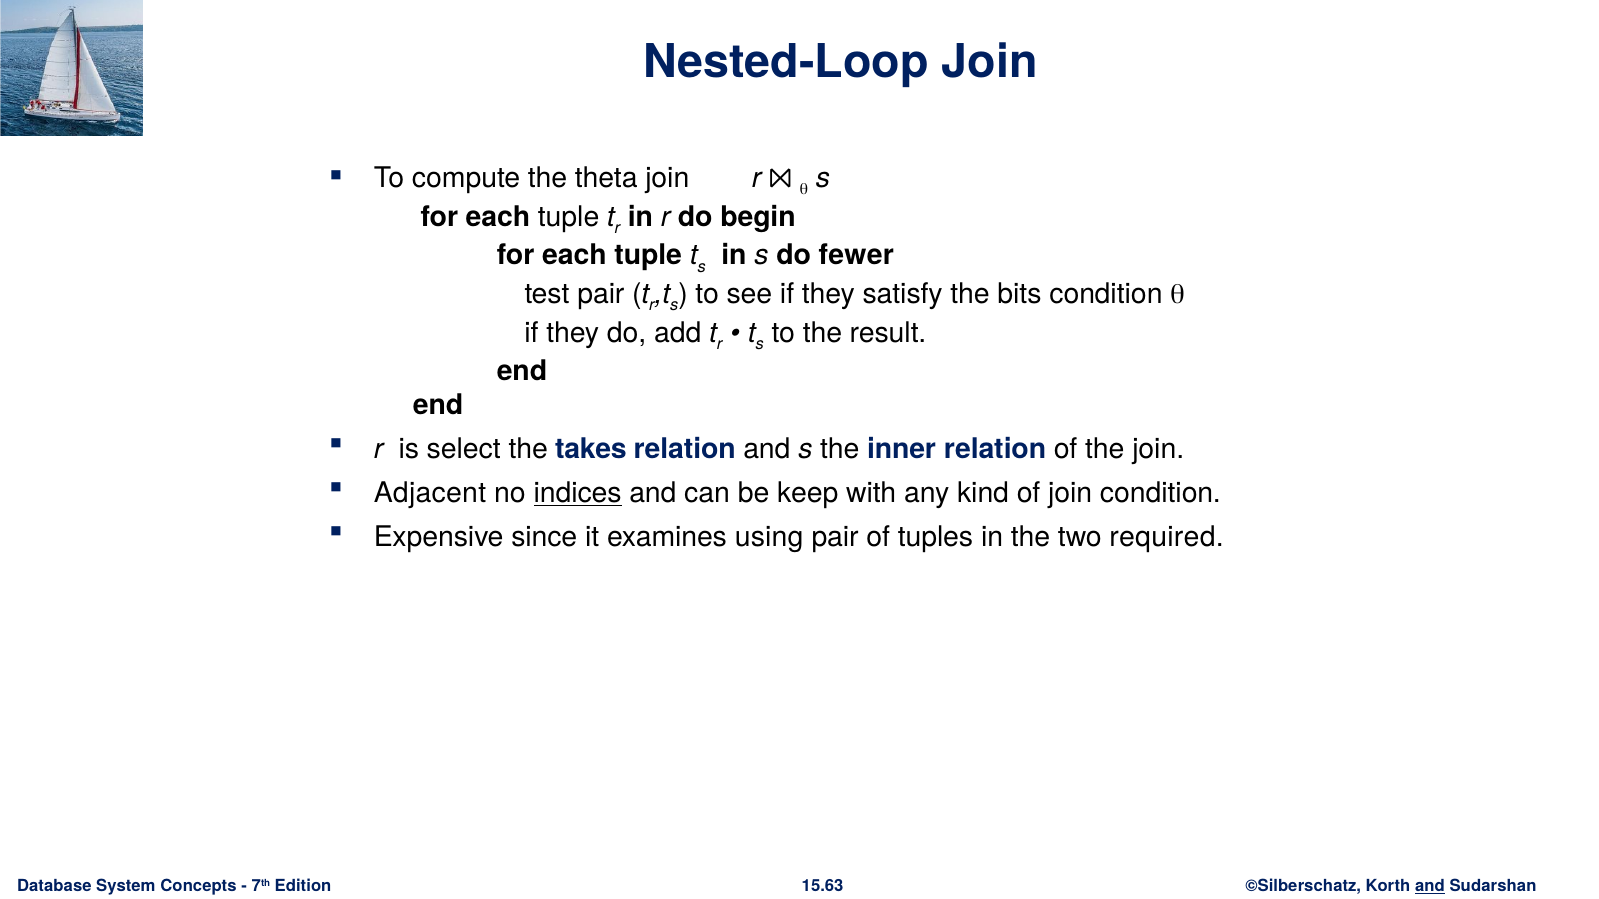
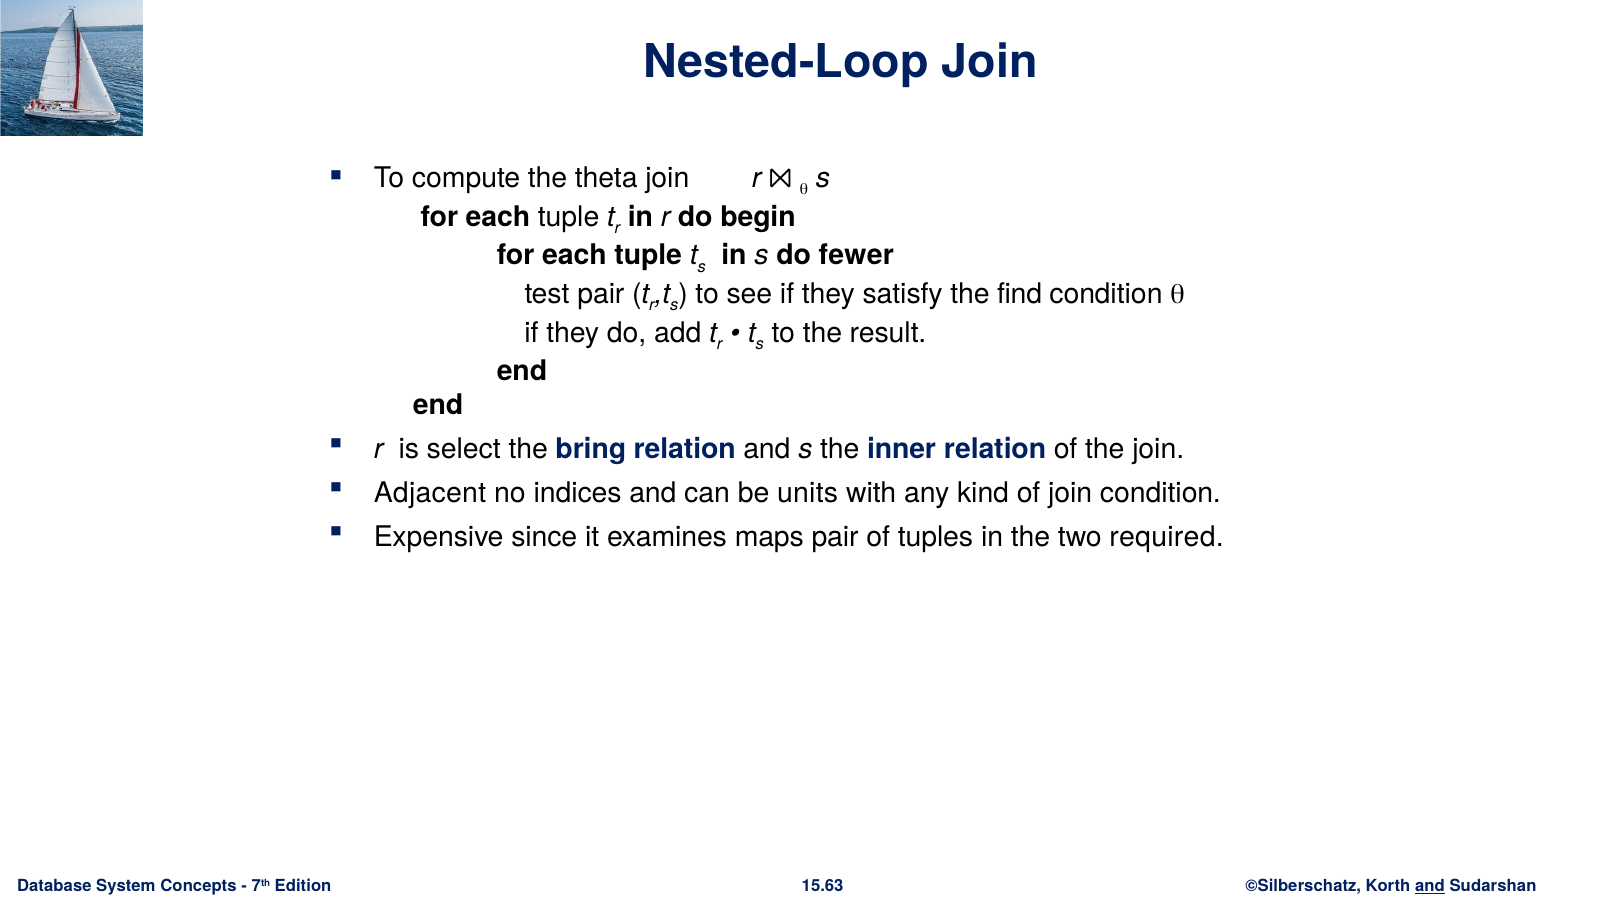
bits: bits -> find
takes: takes -> bring
indices underline: present -> none
keep: keep -> units
using: using -> maps
